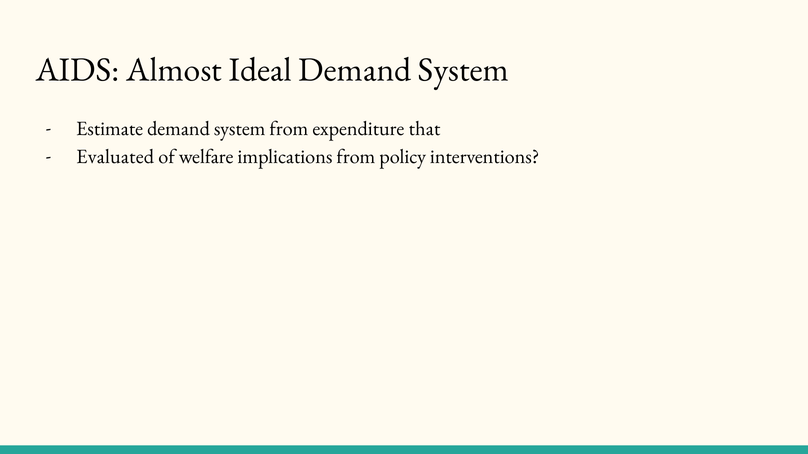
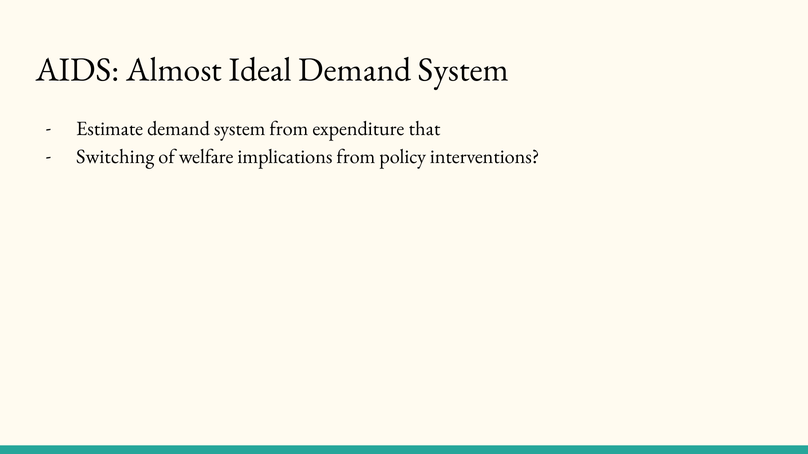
Evaluated: Evaluated -> Switching
